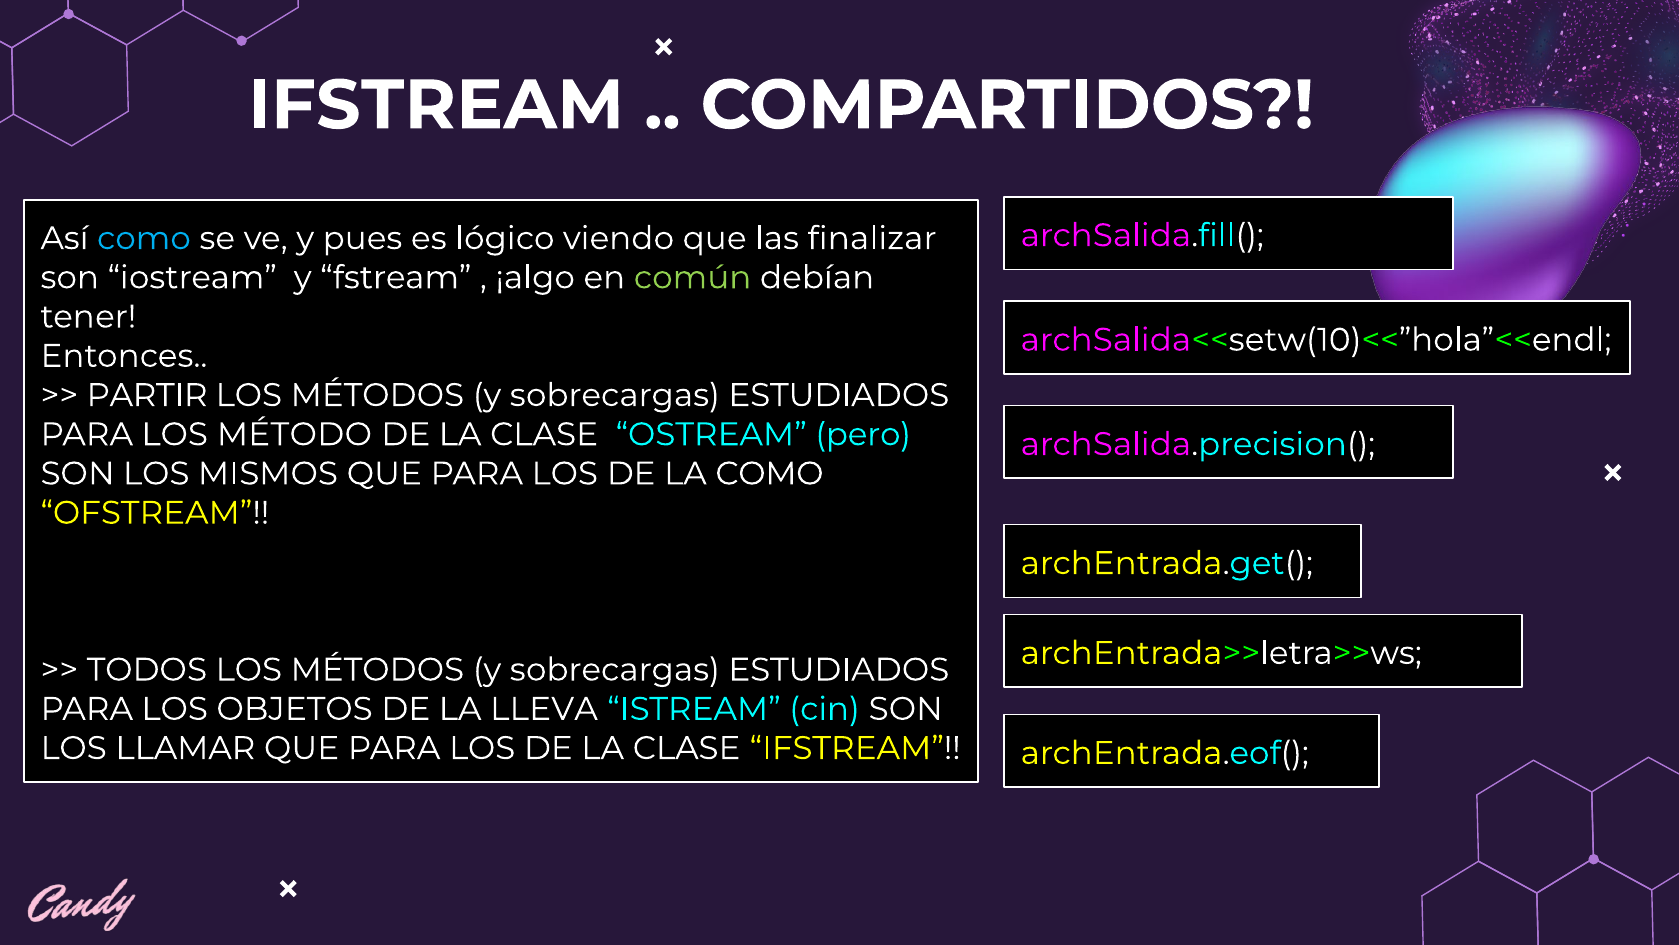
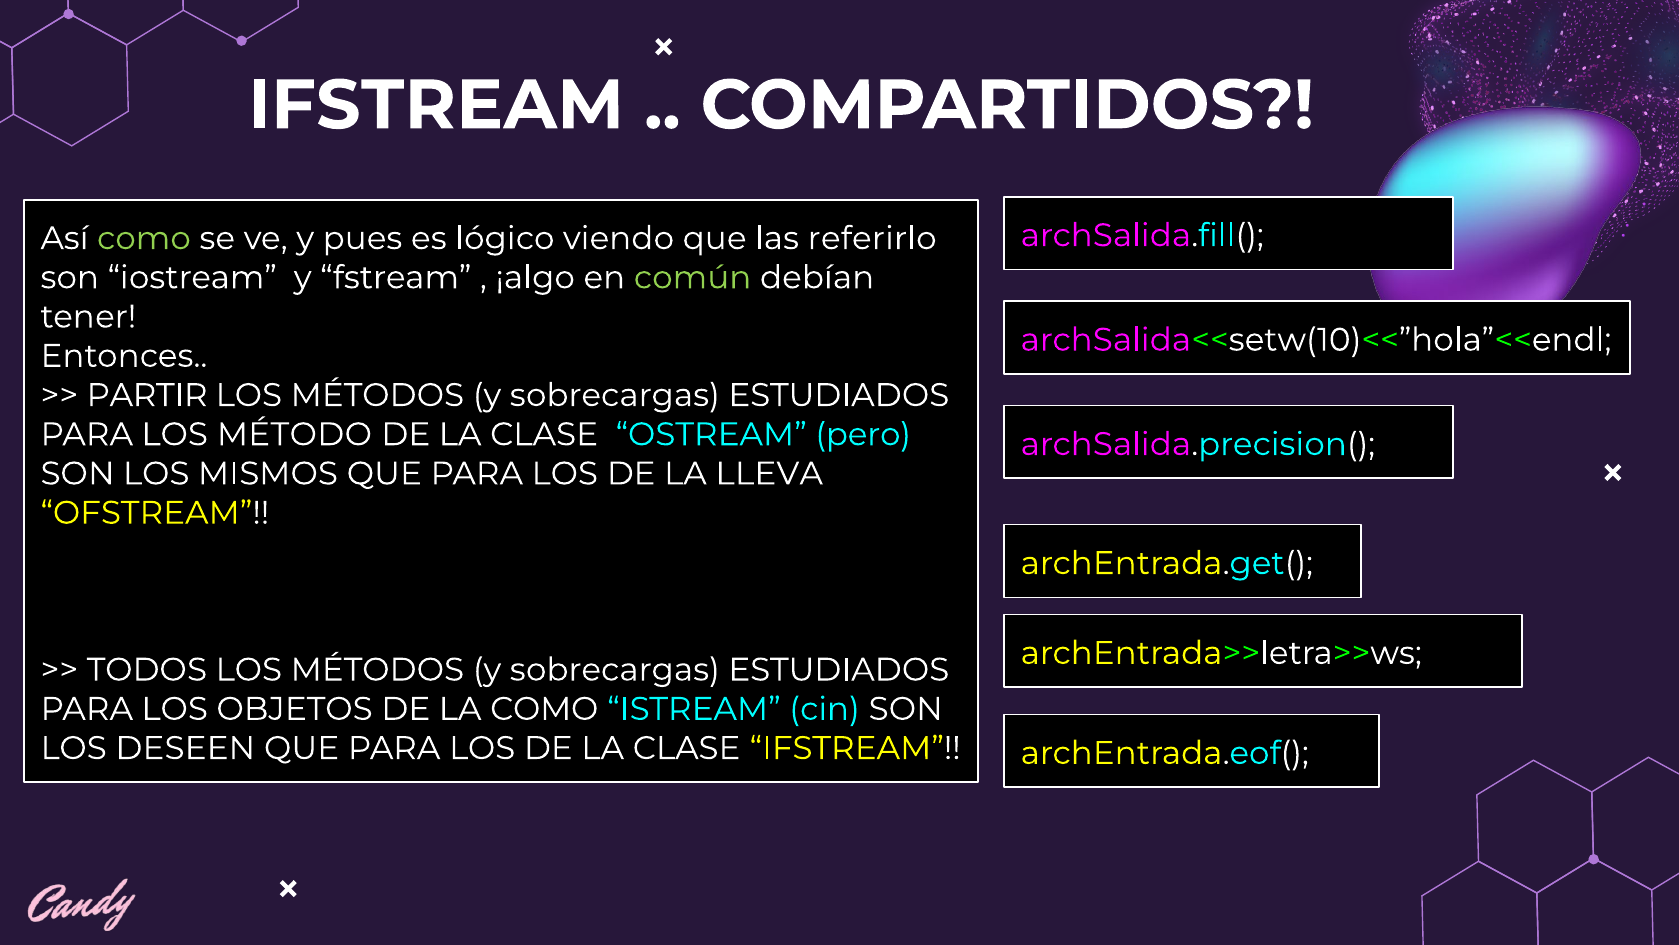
como at (144, 238) colour: light blue -> light green
finalizar: finalizar -> referirlo
LA COMO: COMO -> LLEVA
LA LLEVA: LLEVA -> COMO
LLAMAR: LLAMAR -> DESEEN
